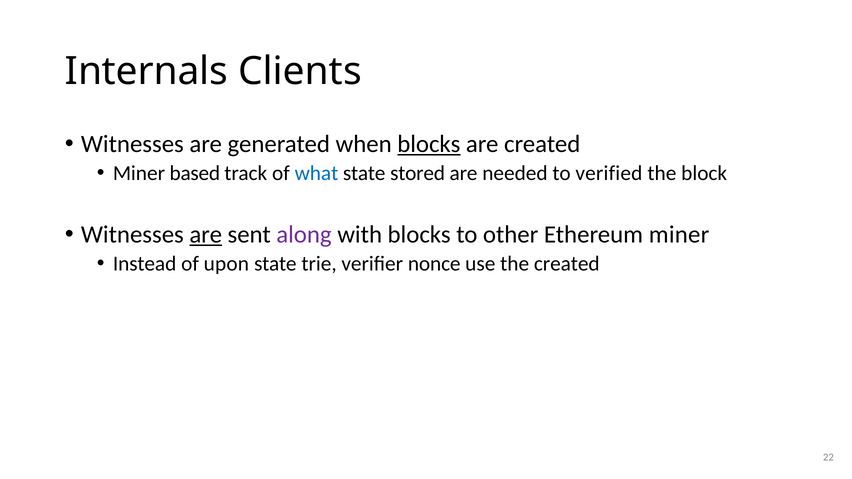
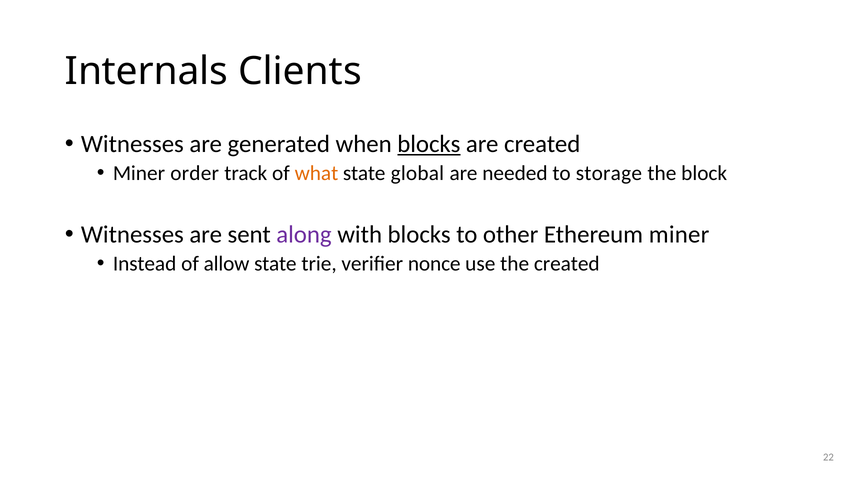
based: based -> order
what colour: blue -> orange
stored: stored -> global
verified: verified -> storage
are at (206, 235) underline: present -> none
upon: upon -> allow
